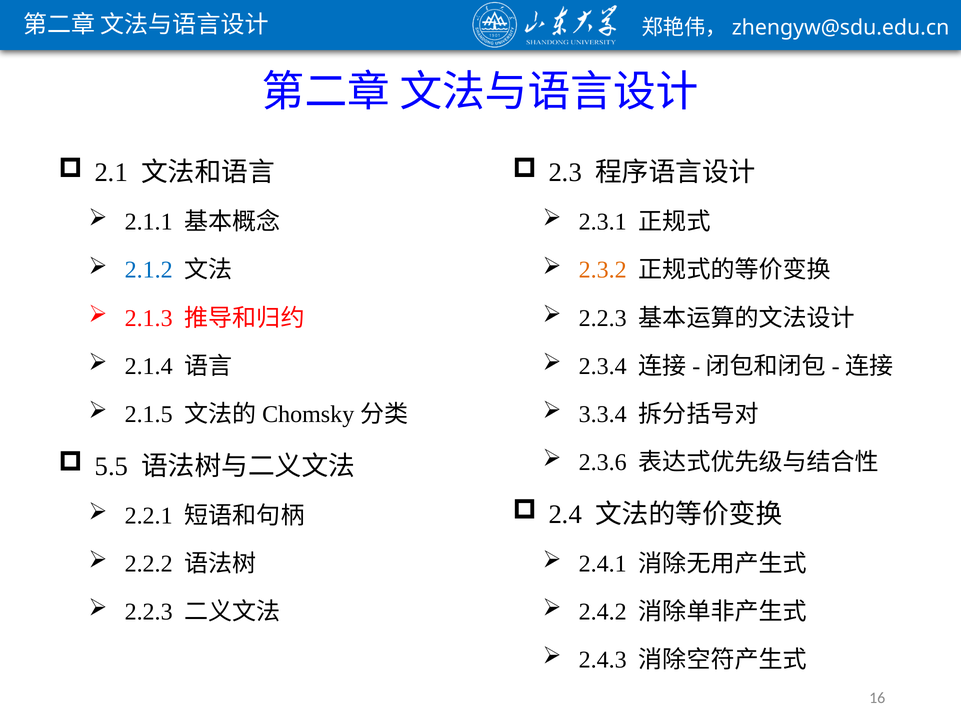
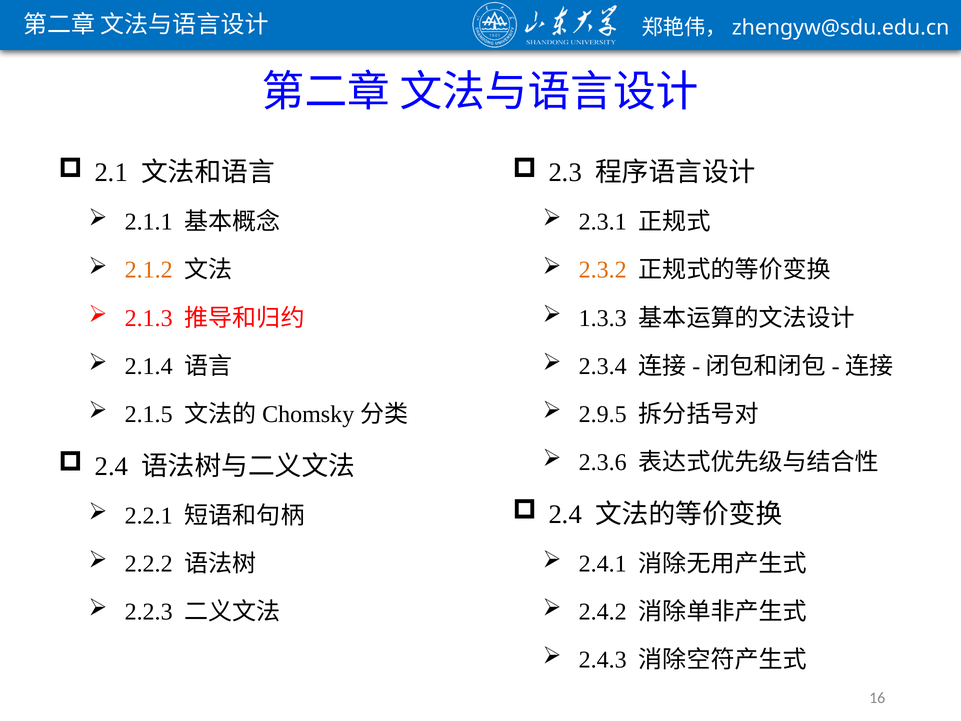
2.1.2 colour: blue -> orange
2.2.3 at (603, 318): 2.2.3 -> 1.3.3
3.3.4: 3.3.4 -> 2.9.5
5.5 at (111, 466): 5.5 -> 2.4
